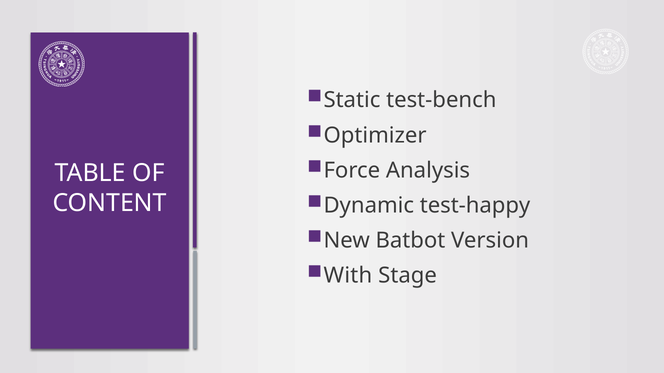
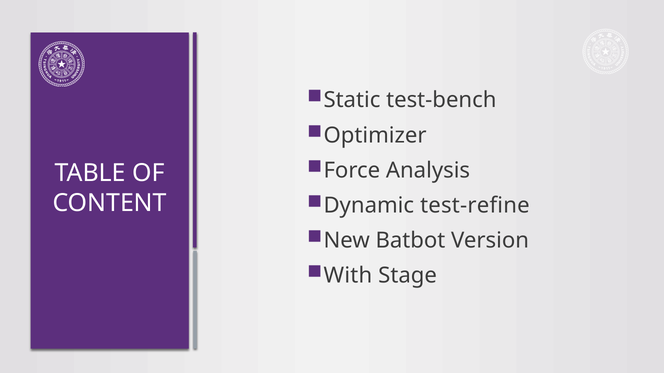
test-happy: test-happy -> test-refine
